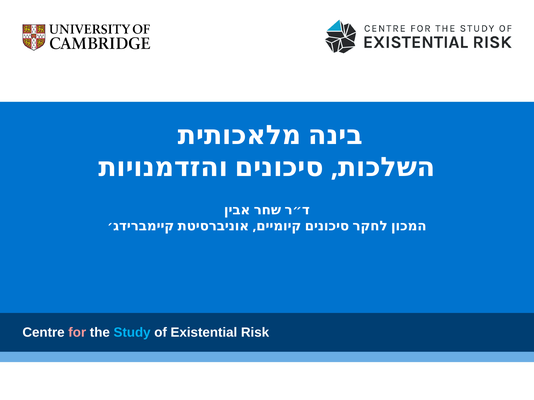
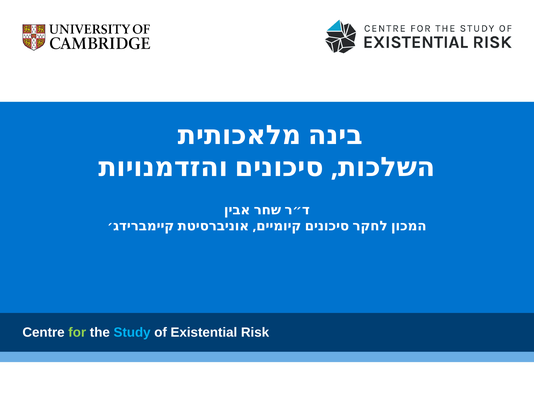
for colour: pink -> light green
